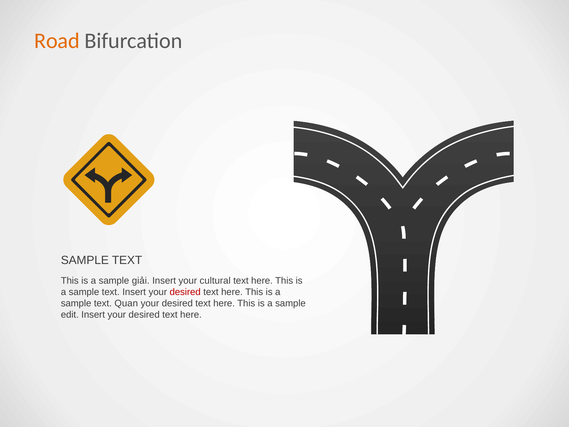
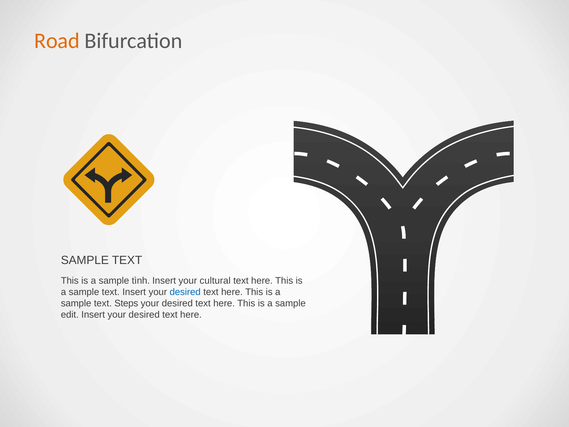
giải: giải -> tình
desired at (185, 292) colour: red -> blue
Quan: Quan -> Steps
